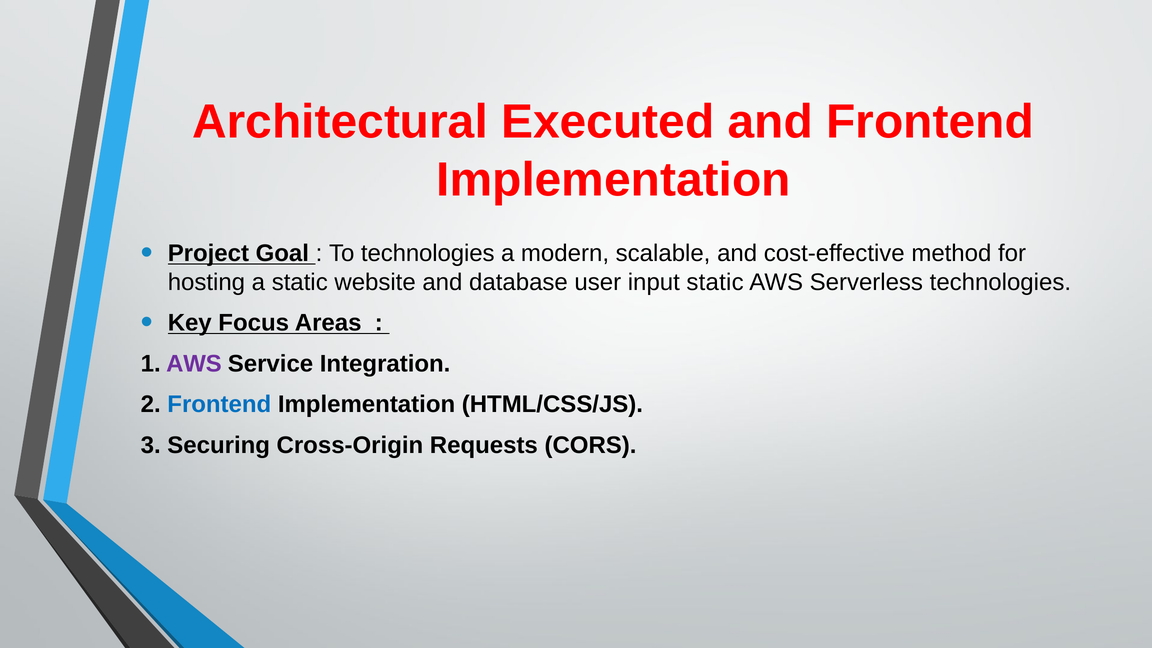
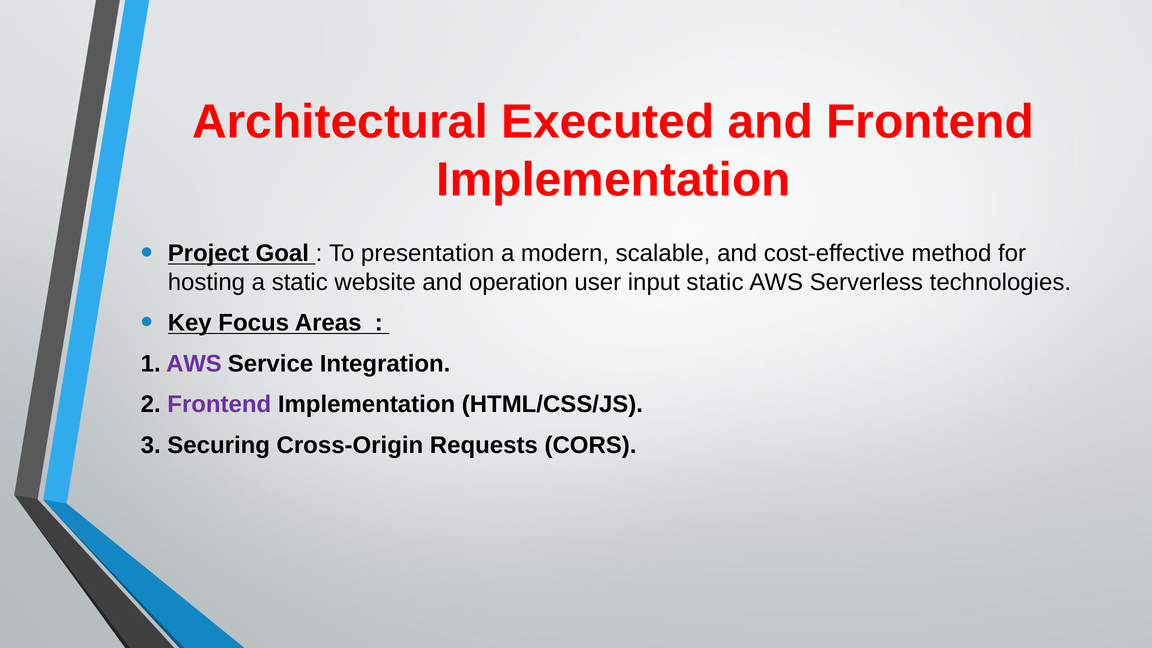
To technologies: technologies -> presentation
database: database -> operation
Frontend at (219, 405) colour: blue -> purple
